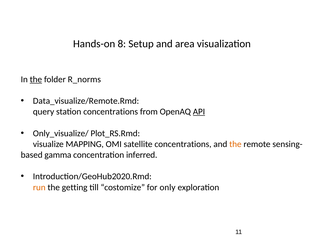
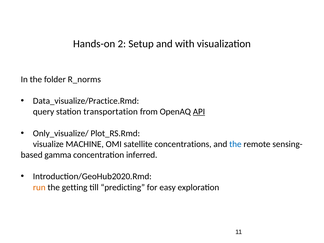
8: 8 -> 2
area: area -> with
the at (36, 79) underline: present -> none
Data_visualize/Remote.Rmd: Data_visualize/Remote.Rmd -> Data_visualize/Practice.Rmd
station concentrations: concentrations -> transportation
MAPPING: MAPPING -> MACHINE
the at (235, 144) colour: orange -> blue
costomize: costomize -> predicting
only: only -> easy
